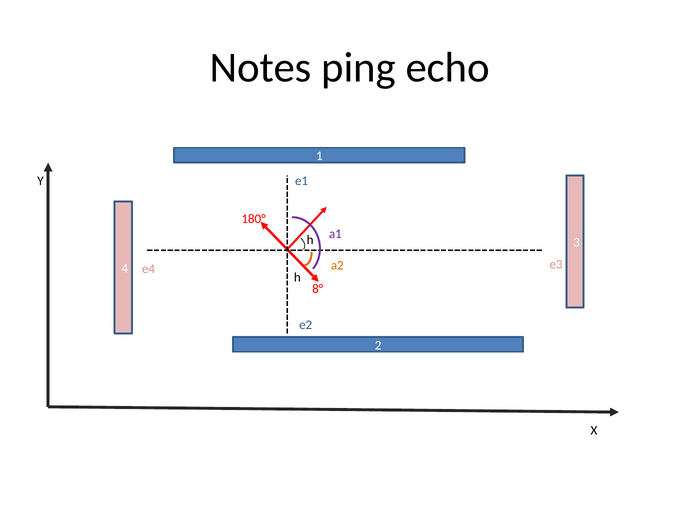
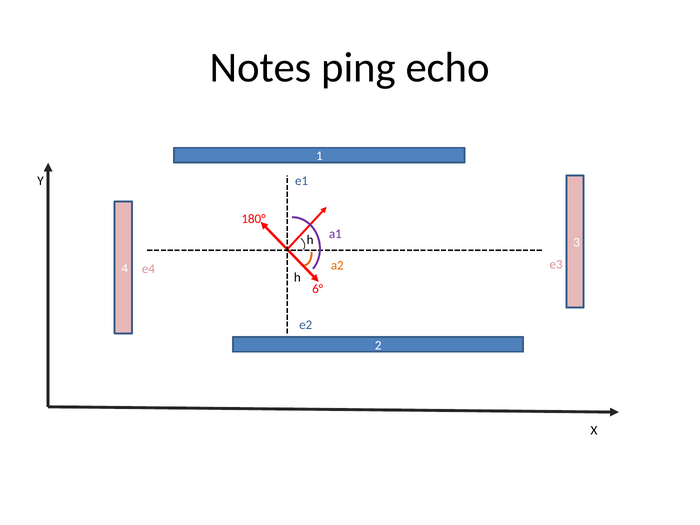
8°: 8° -> 6°
